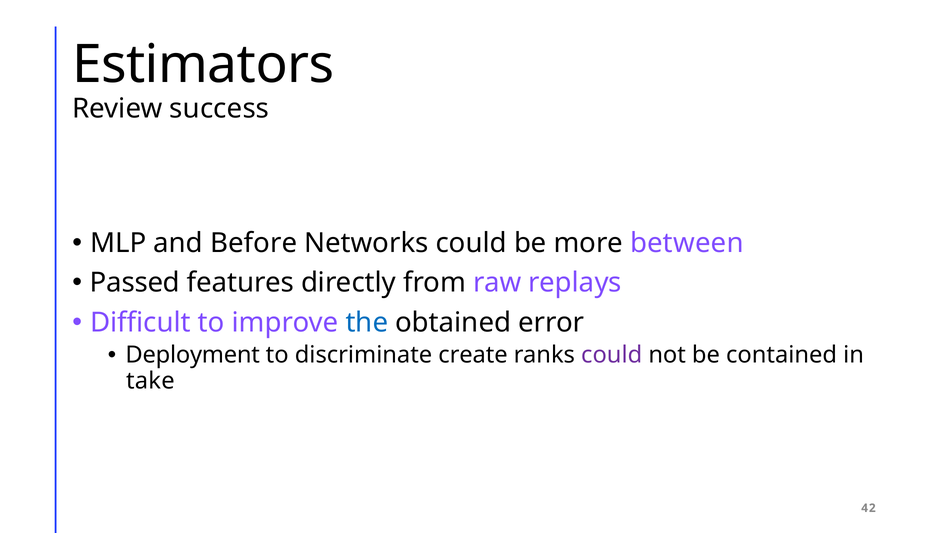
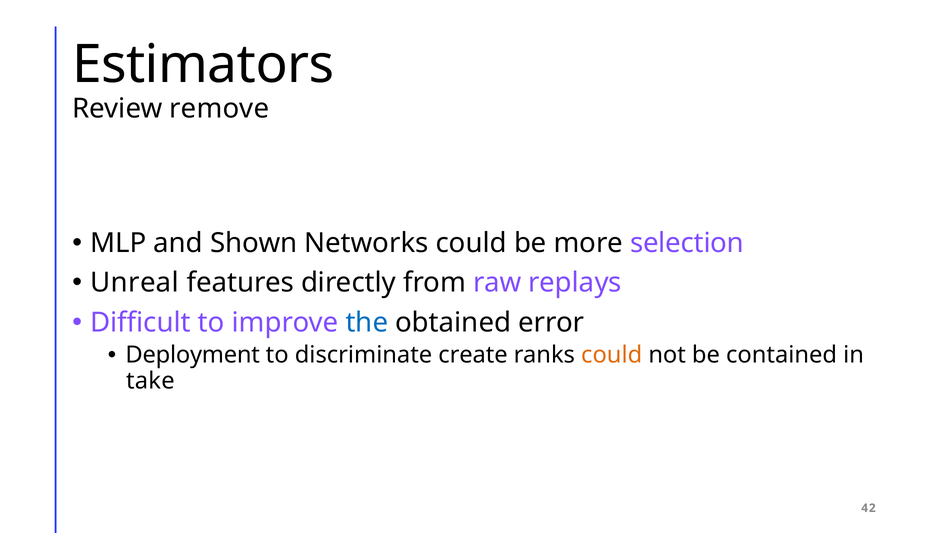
success: success -> remove
Before: Before -> Shown
between: between -> selection
Passed: Passed -> Unreal
could at (612, 355) colour: purple -> orange
